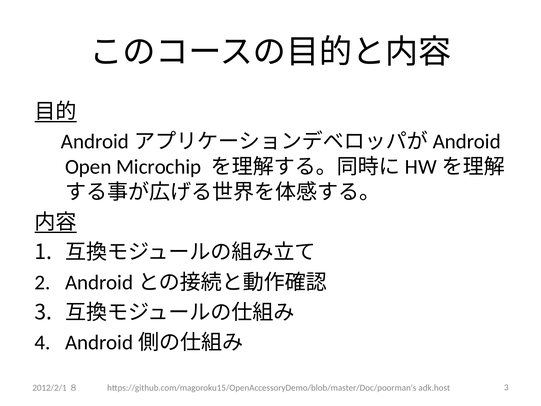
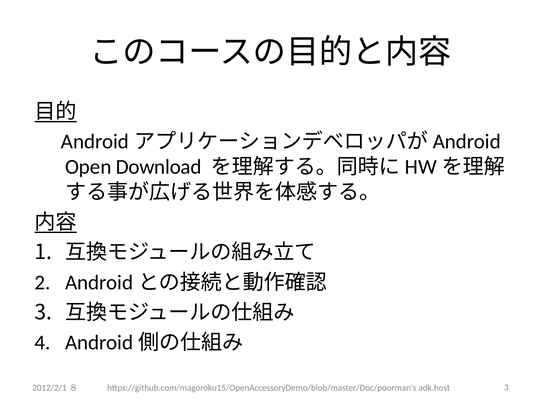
Microchip: Microchip -> Download
